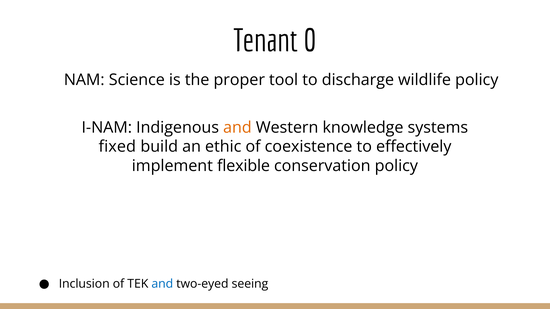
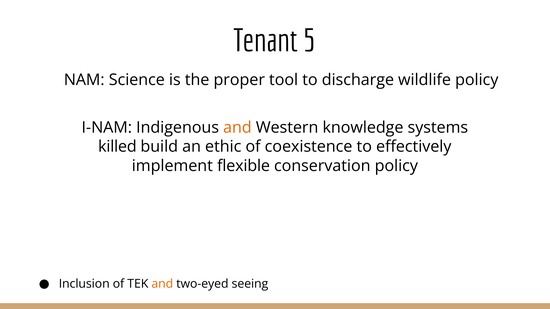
0: 0 -> 5
fixed: fixed -> killed
and at (162, 284) colour: blue -> orange
